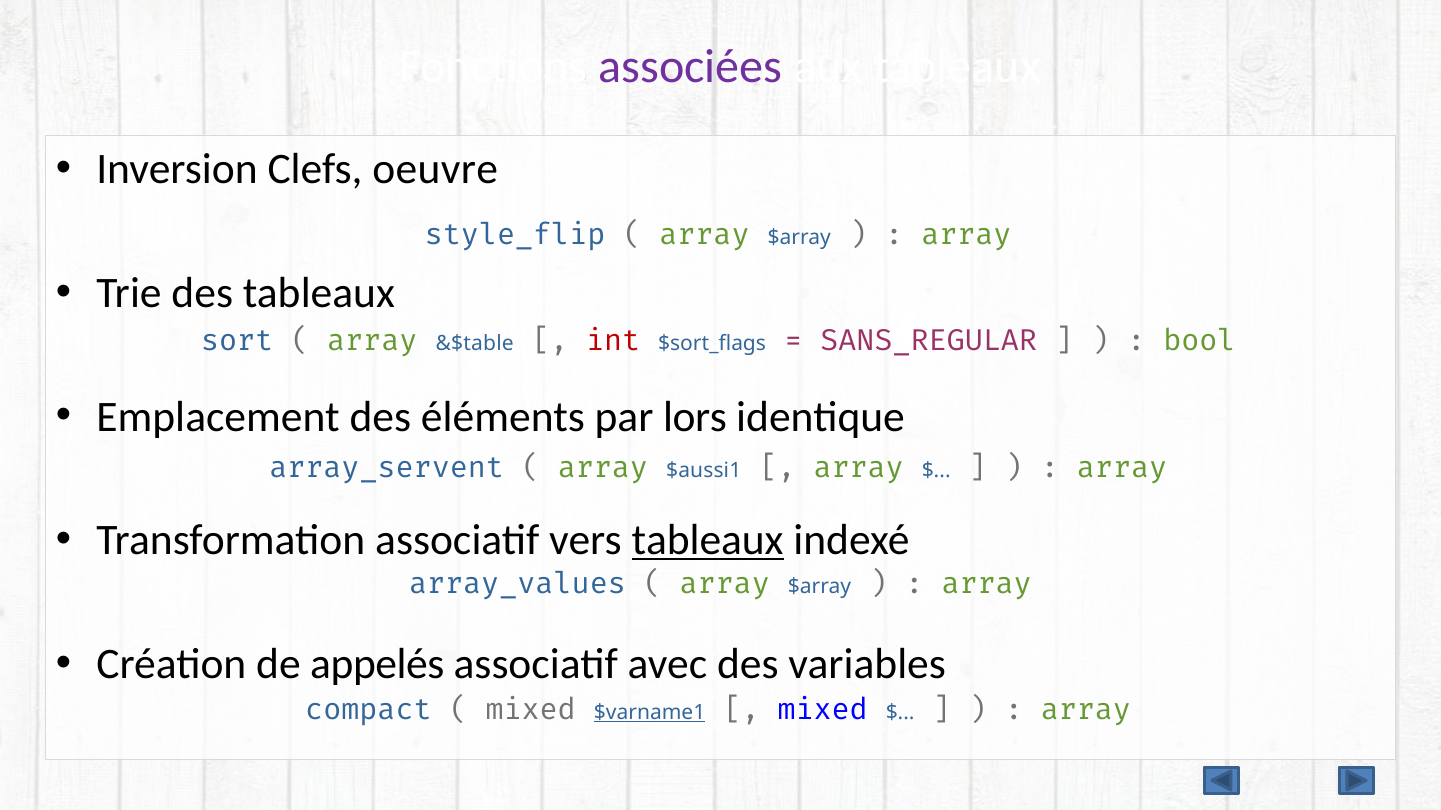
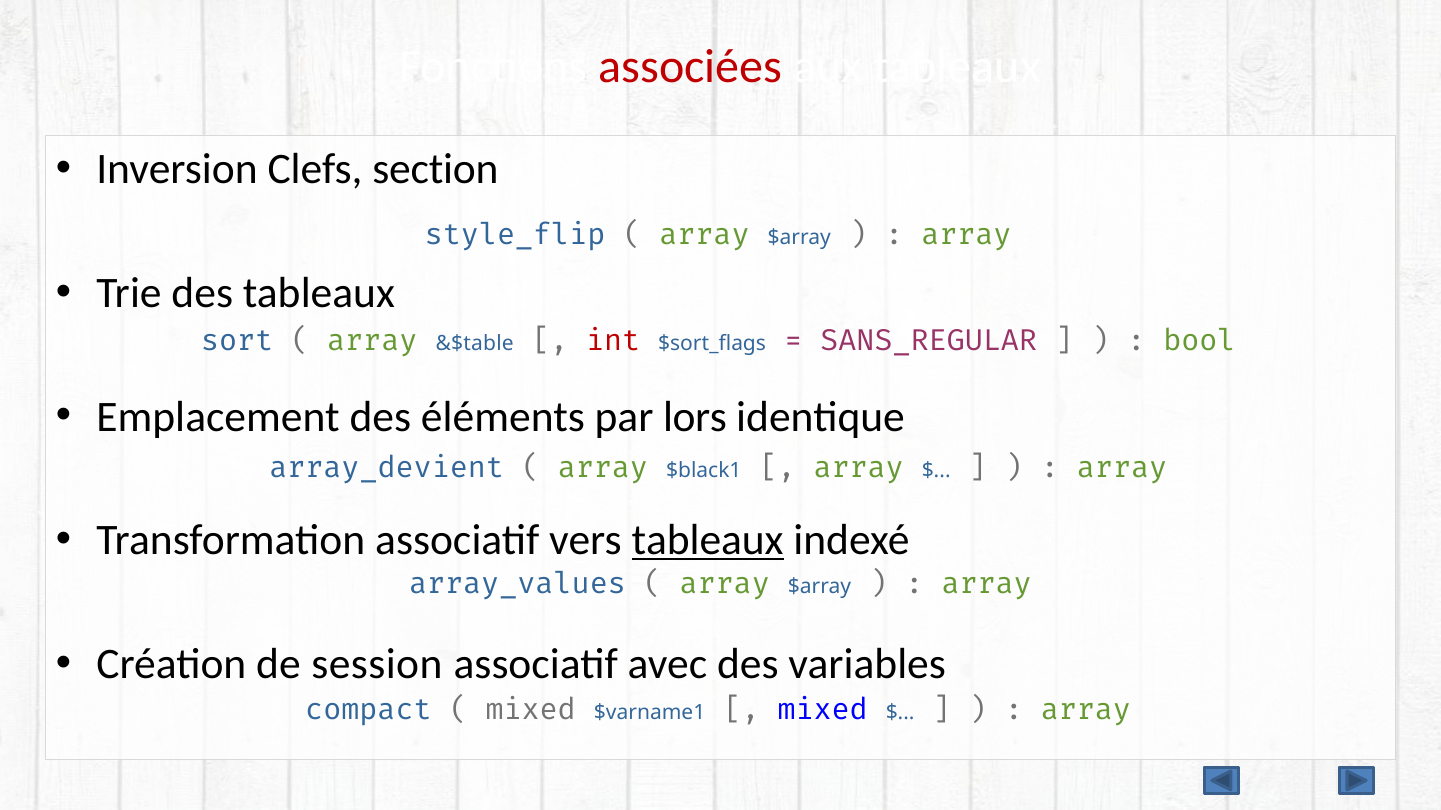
associées colour: purple -> red
oeuvre: oeuvre -> section
array_servent: array_servent -> array_devient
$aussi1: $aussi1 -> $black1
appelés: appelés -> session
$varname1 underline: present -> none
